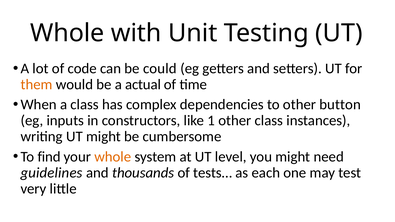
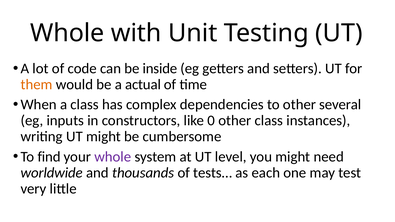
could: could -> inside
button: button -> several
1: 1 -> 0
whole at (113, 157) colour: orange -> purple
guidelines: guidelines -> worldwide
